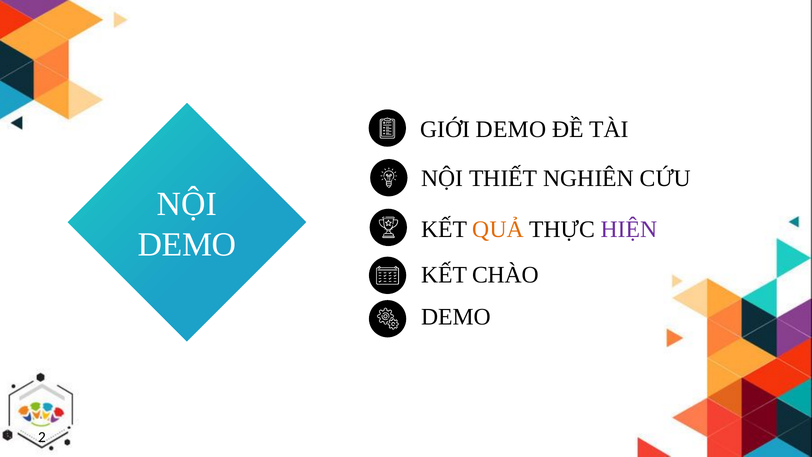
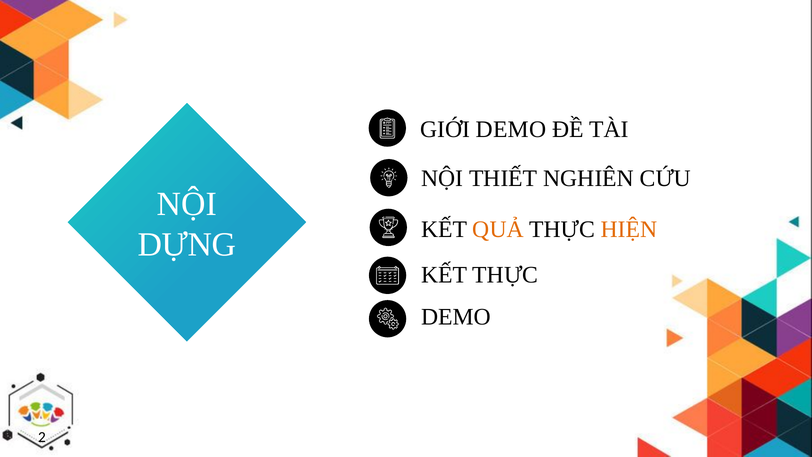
HIỆN colour: purple -> orange
DEMO at (187, 245): DEMO -> DỰNG
CHÀO at (505, 275): CHÀO -> THỰC
